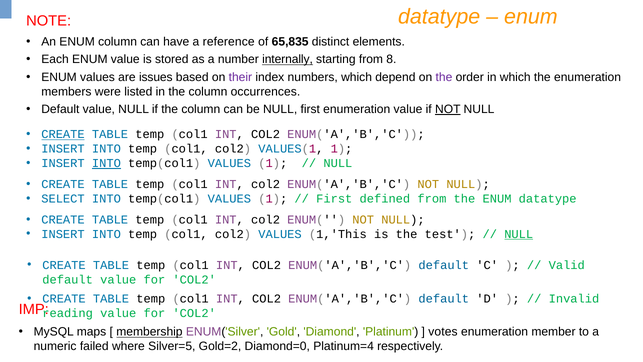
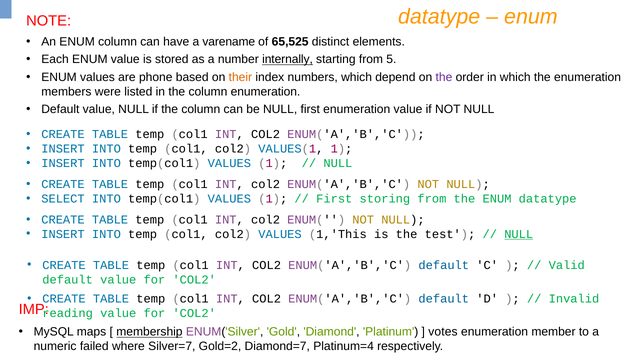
reference: reference -> varename
65,835: 65,835 -> 65,525
8: 8 -> 5
issues: issues -> phone
their colour: purple -> orange
column occurrences: occurrences -> enumeration
NOT at (448, 109) underline: present -> none
CREATE at (63, 134) underline: present -> none
INTO at (106, 163) underline: present -> none
defined: defined -> storing
Silver=5: Silver=5 -> Silver=7
Diamond=0: Diamond=0 -> Diamond=7
